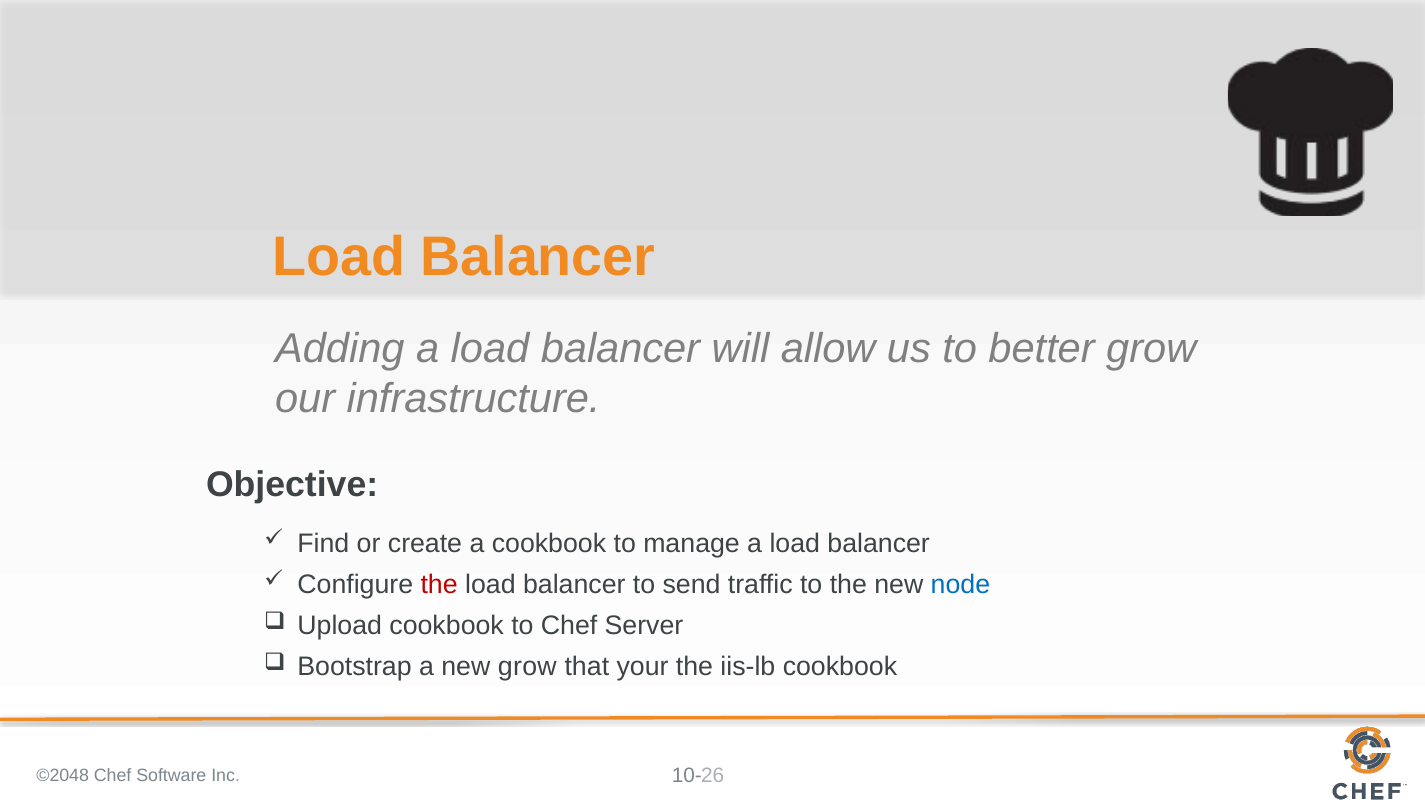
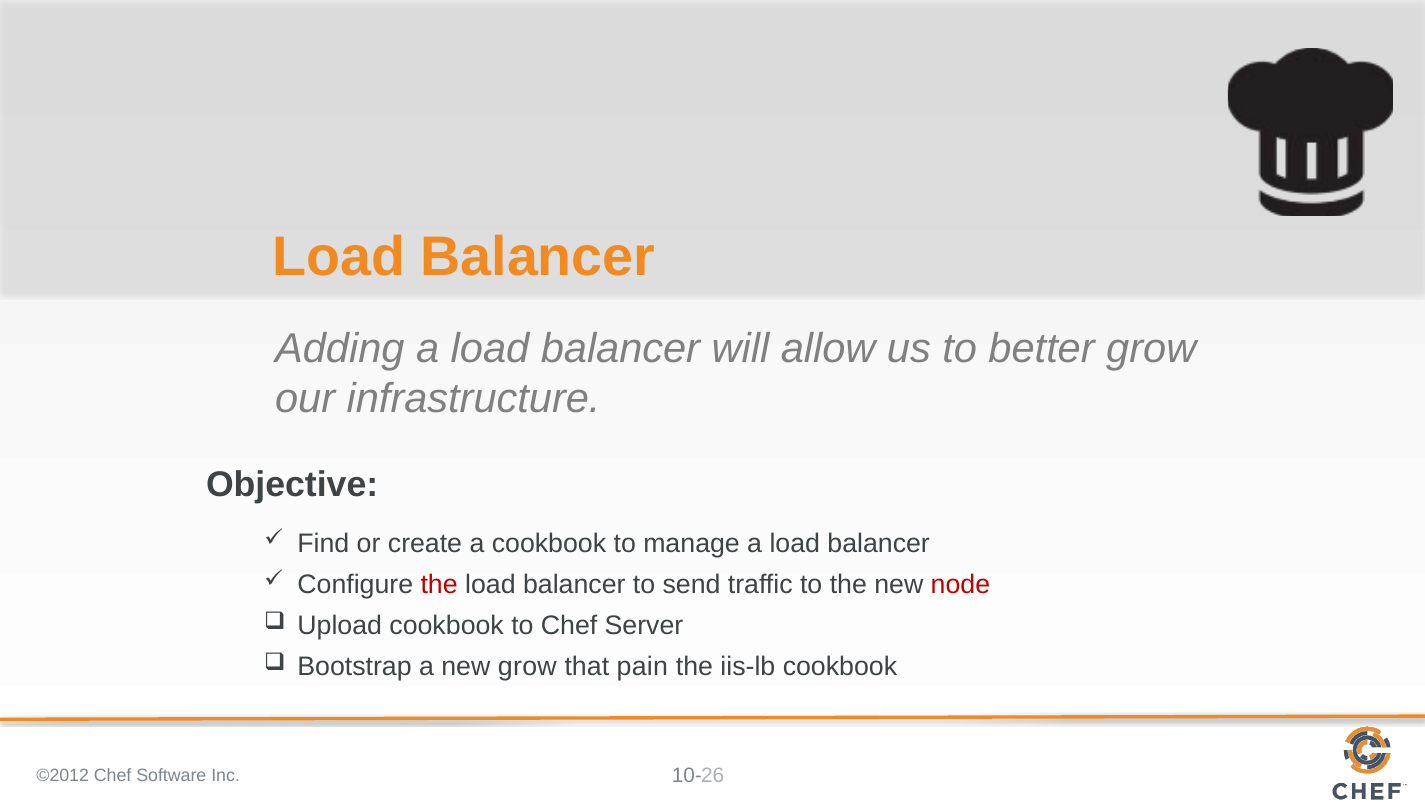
node colour: blue -> red
your: your -> pain
©2048: ©2048 -> ©2012
